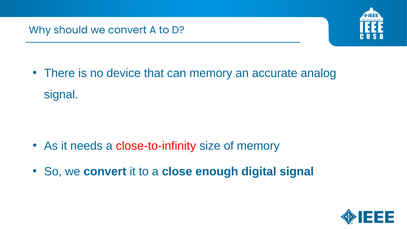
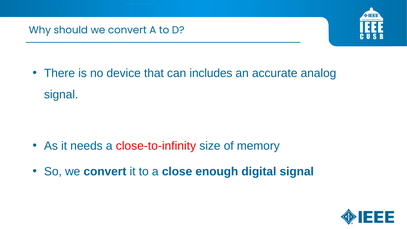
can memory: memory -> includes
